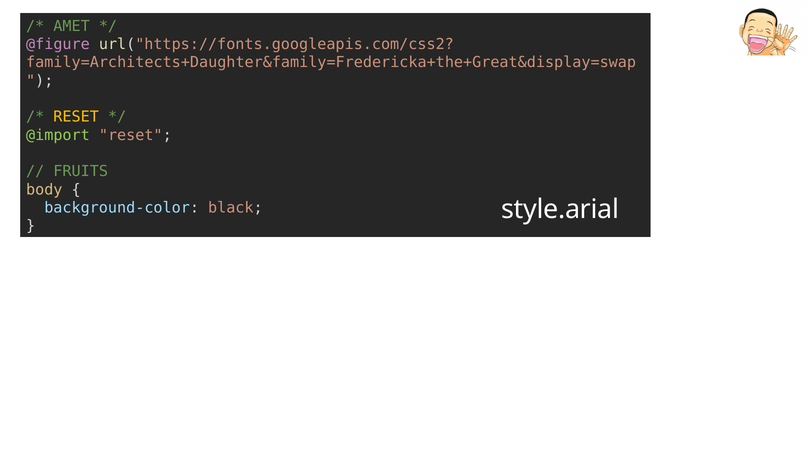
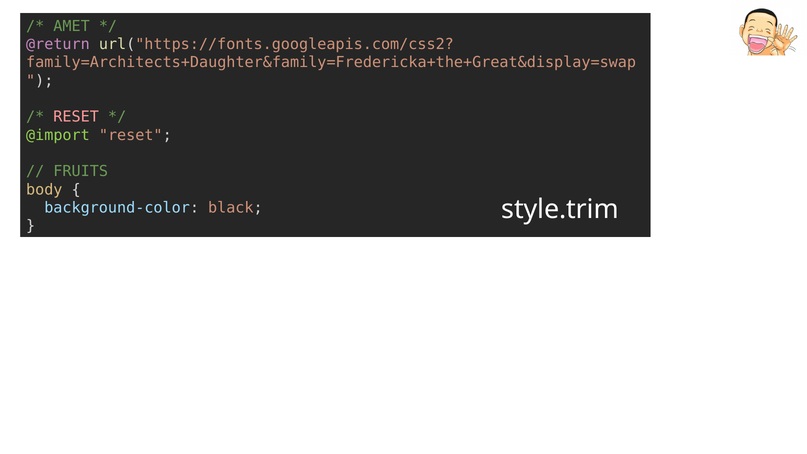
@figure: @figure -> @return
RESET at (76, 117) colour: yellow -> pink
style.arial: style.arial -> style.trim
